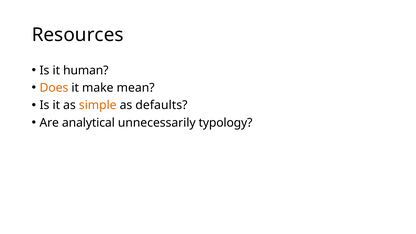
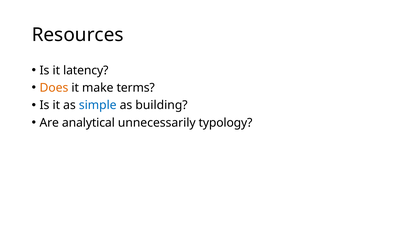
human: human -> latency
mean: mean -> terms
simple colour: orange -> blue
defaults: defaults -> building
